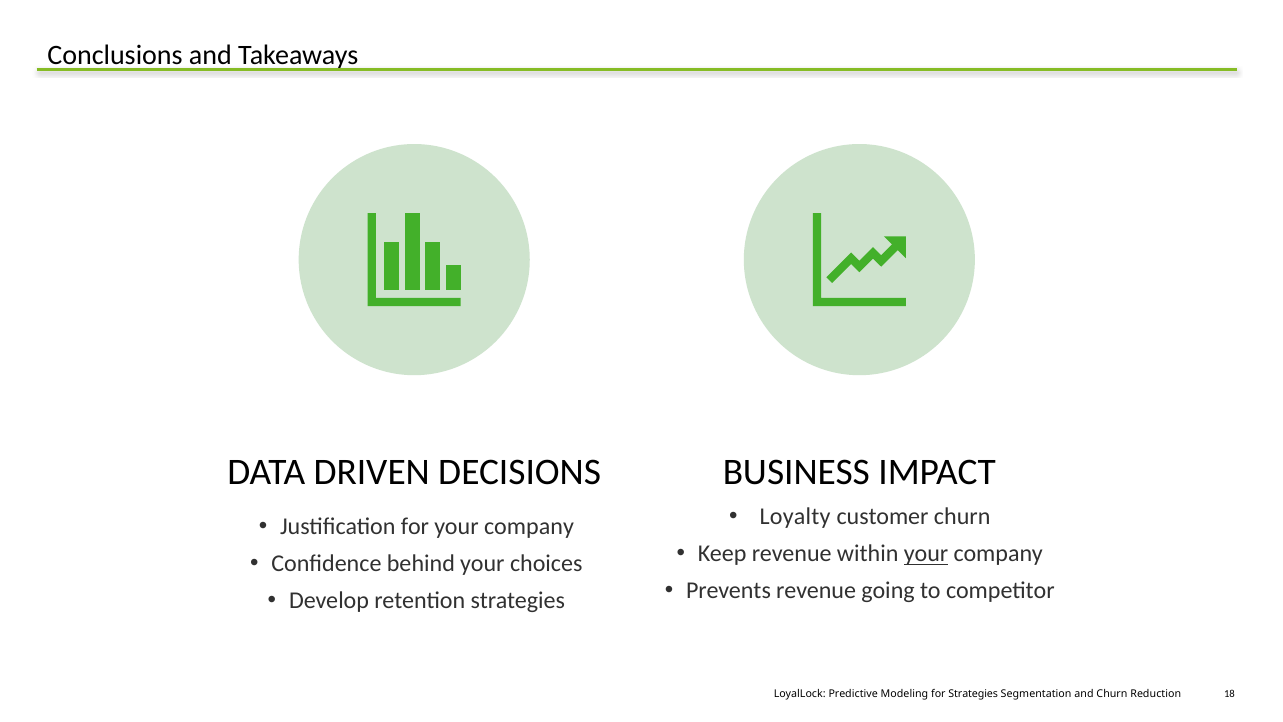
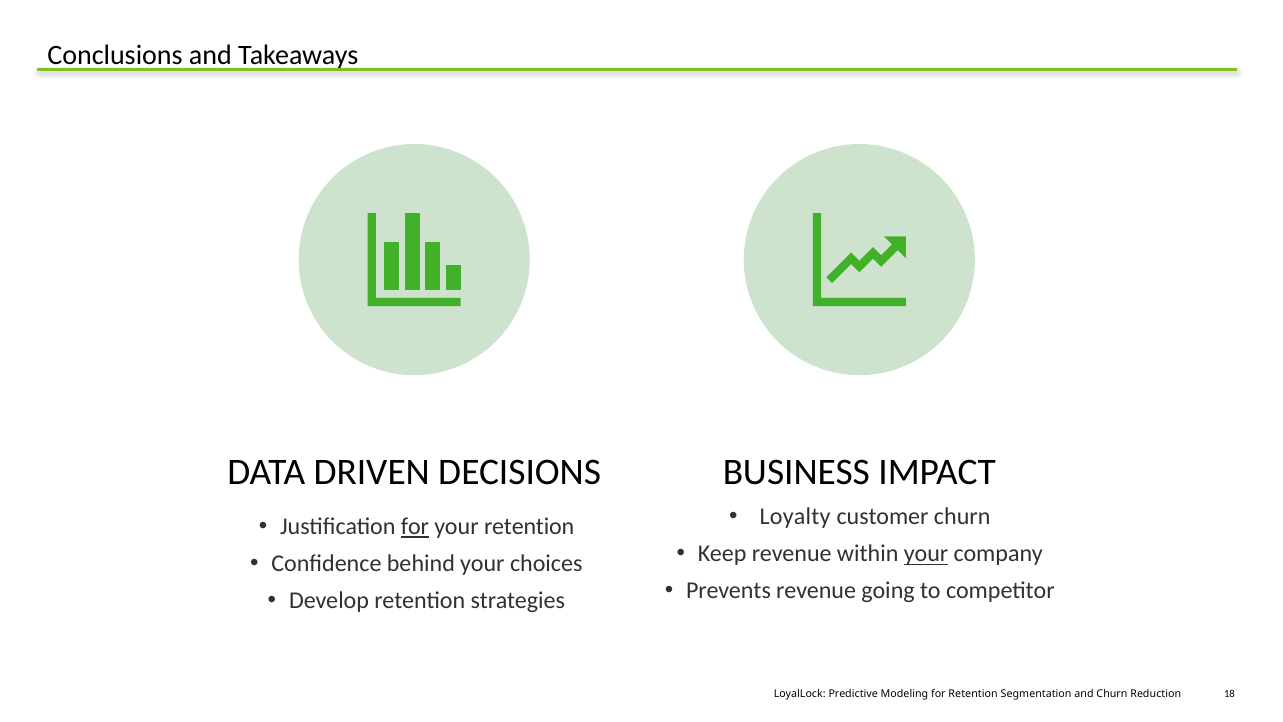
for at (415, 526) underline: none -> present
company at (529, 526): company -> retention
for Strategies: Strategies -> Retention
